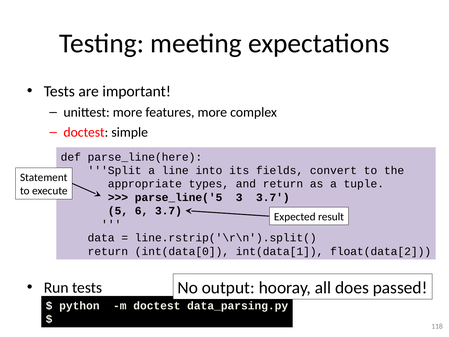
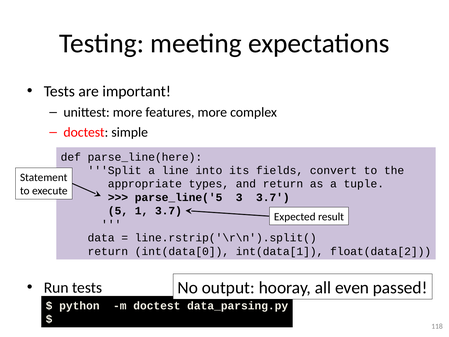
6: 6 -> 1
does: does -> even
